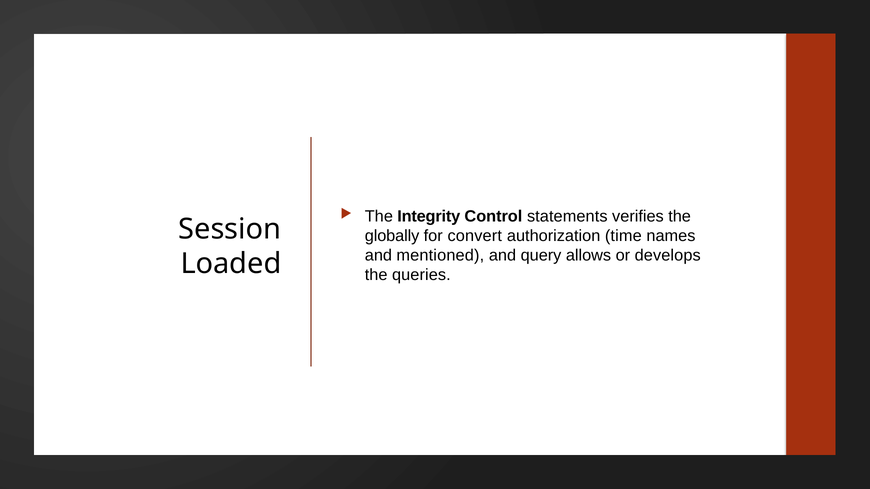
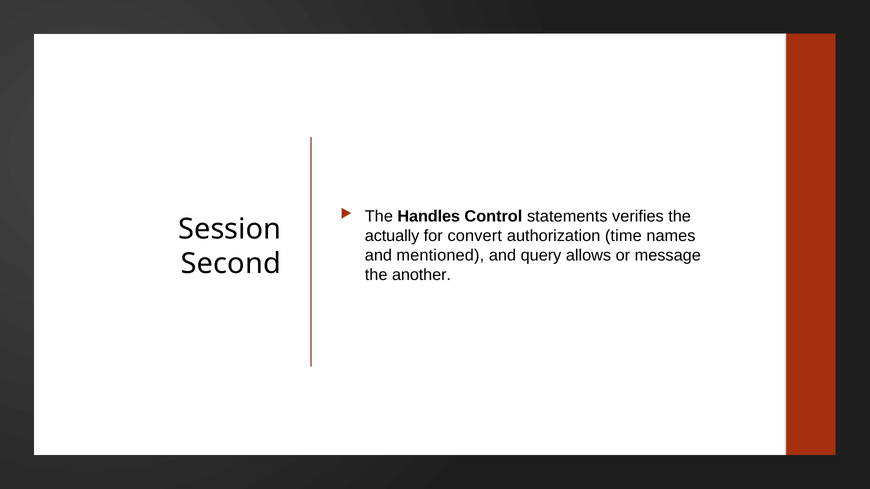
Integrity: Integrity -> Handles
globally: globally -> actually
develops: develops -> message
Loaded: Loaded -> Second
queries: queries -> another
